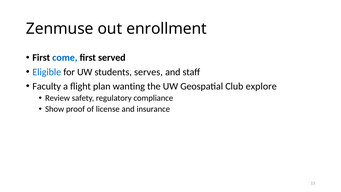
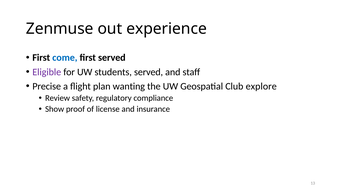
enrollment: enrollment -> experience
Eligible colour: blue -> purple
students serves: serves -> served
Faculty: Faculty -> Precise
